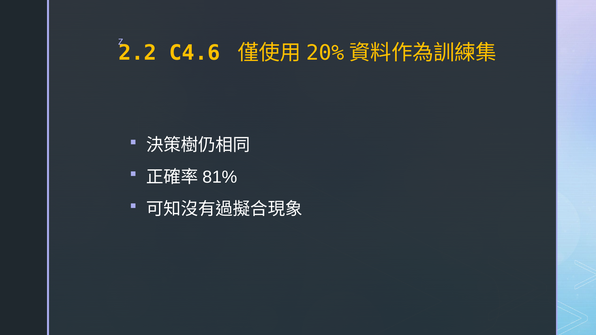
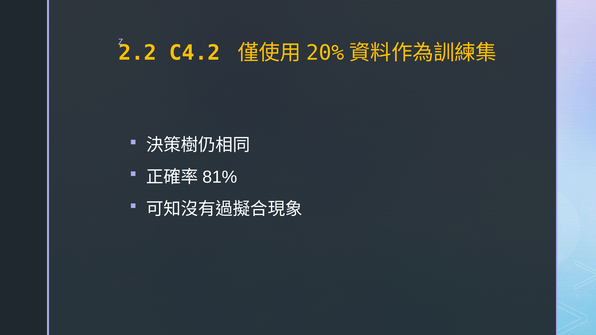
C4.6: C4.6 -> C4.2
